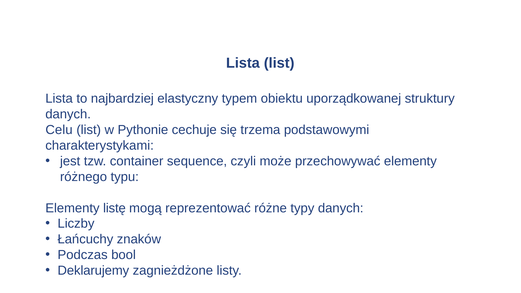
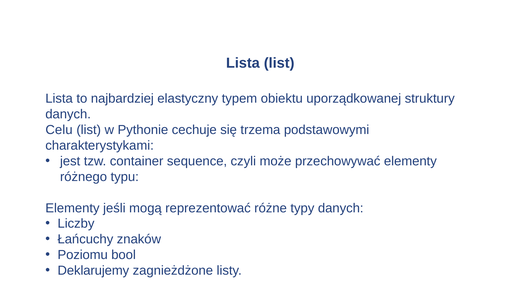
listę: listę -> jeśli
Podczas: Podczas -> Poziomu
